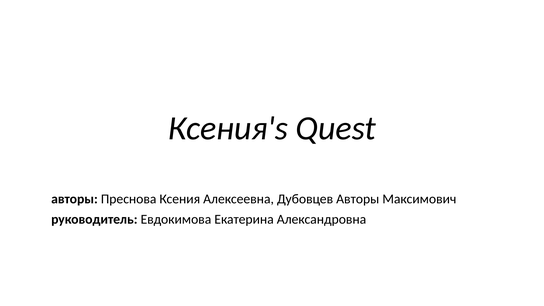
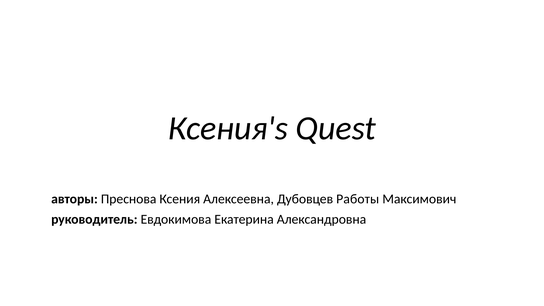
Дубовцев Авторы: Авторы -> Работы
